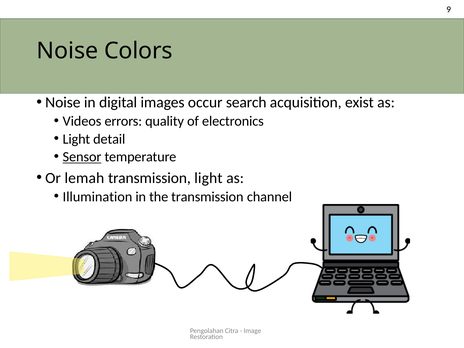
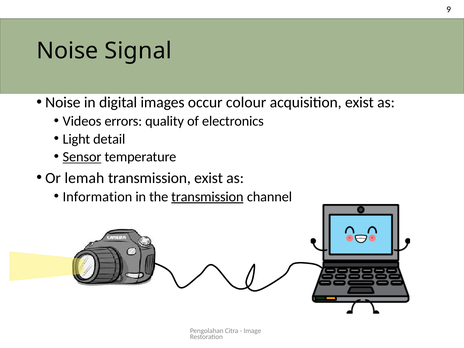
Colors: Colors -> Signal
search: search -> colour
transmission light: light -> exist
Illumination: Illumination -> Information
transmission at (207, 197) underline: none -> present
